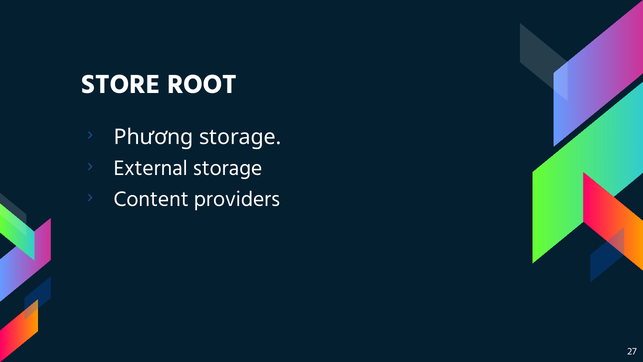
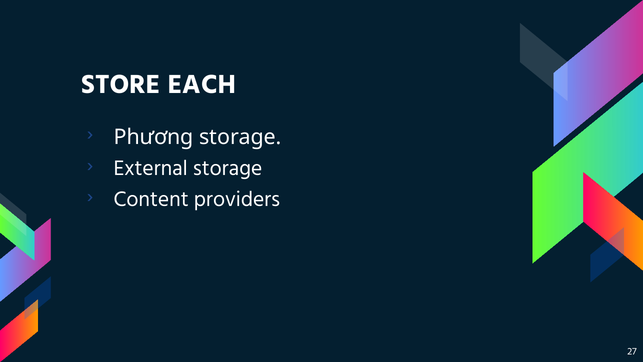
ROOT: ROOT -> EACH
